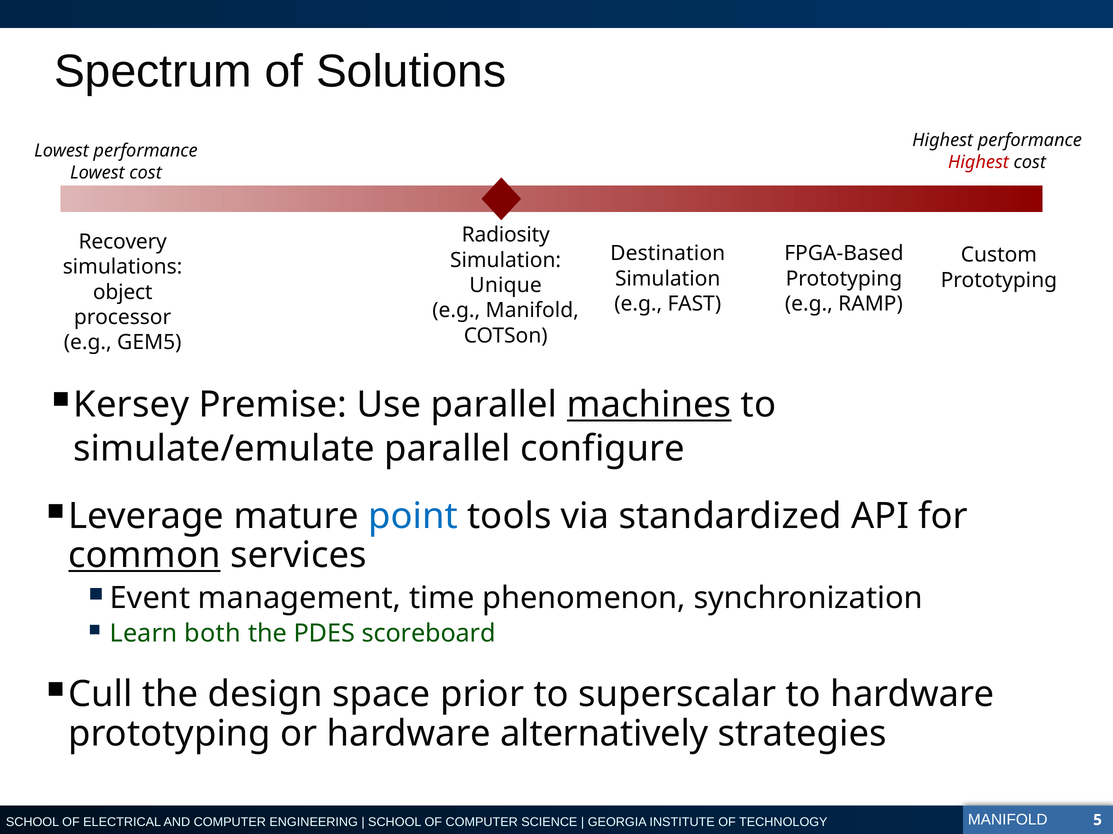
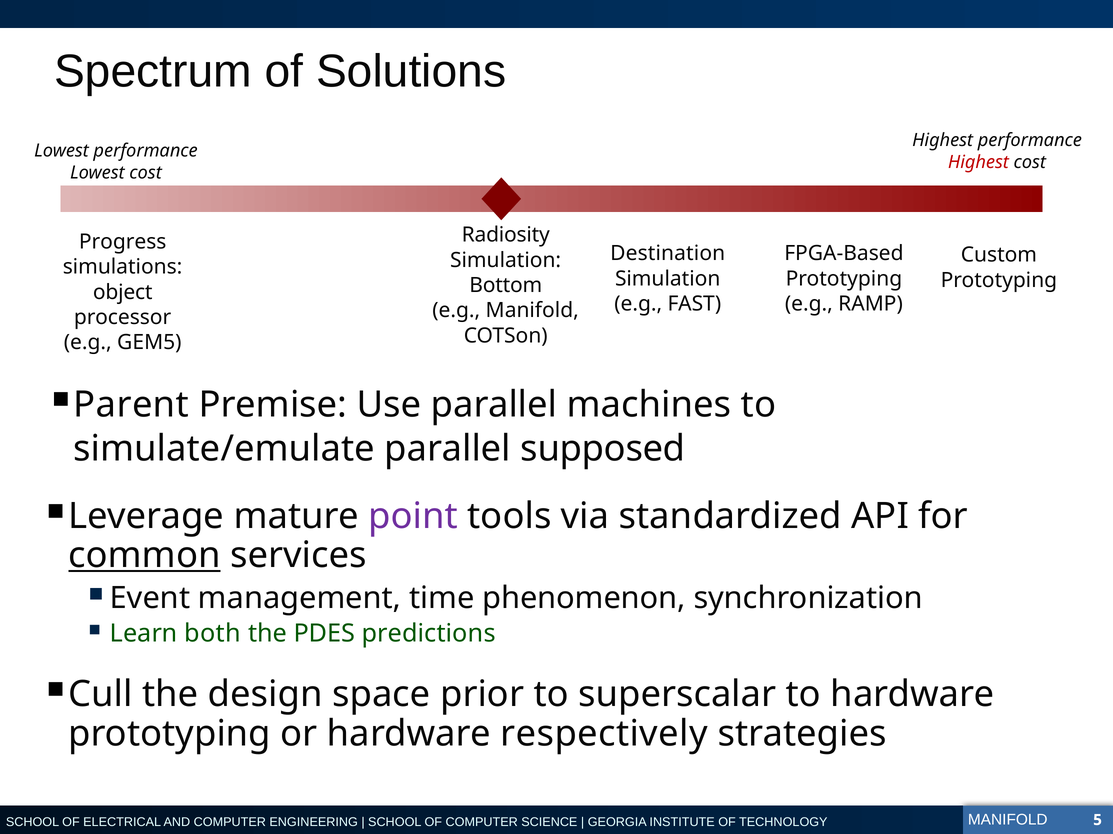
Recovery: Recovery -> Progress
Unique: Unique -> Bottom
Kersey: Kersey -> Parent
machines underline: present -> none
configure: configure -> supposed
point colour: blue -> purple
scoreboard: scoreboard -> predictions
alternatively: alternatively -> respectively
